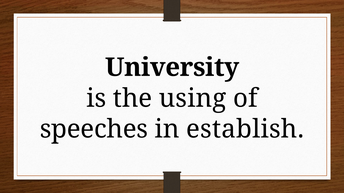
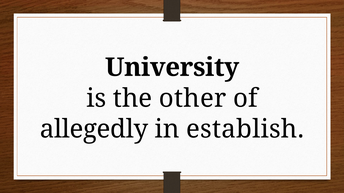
using: using -> other
speeches: speeches -> allegedly
